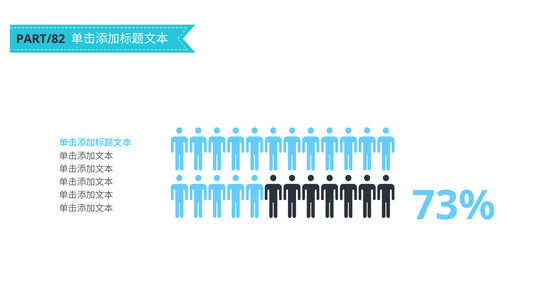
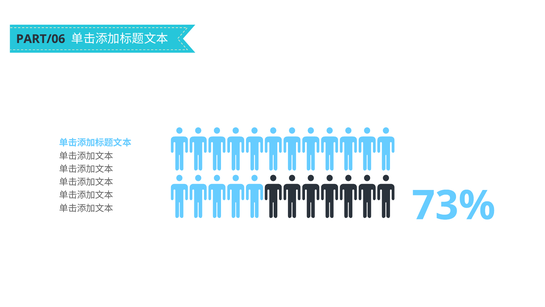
PART/82: PART/82 -> PART/06
